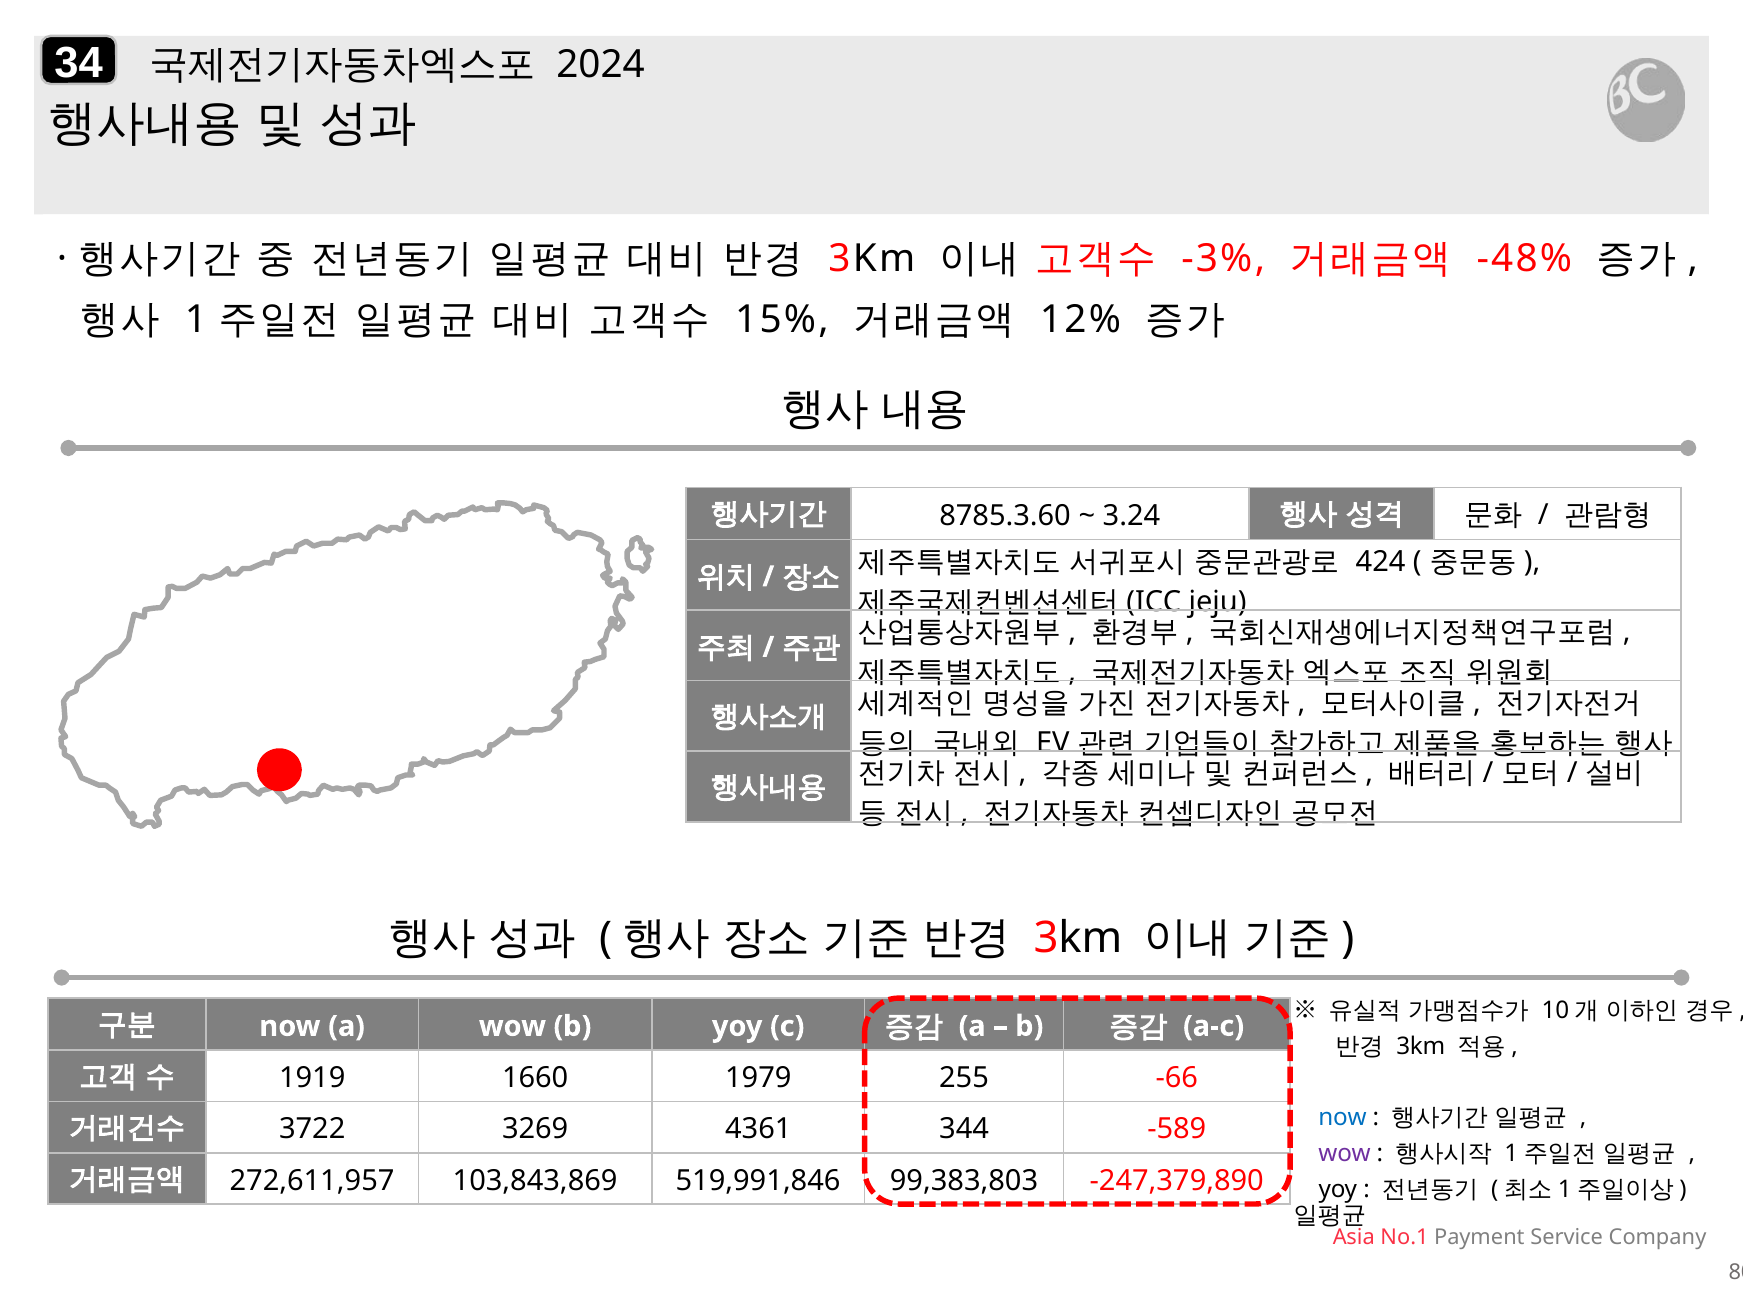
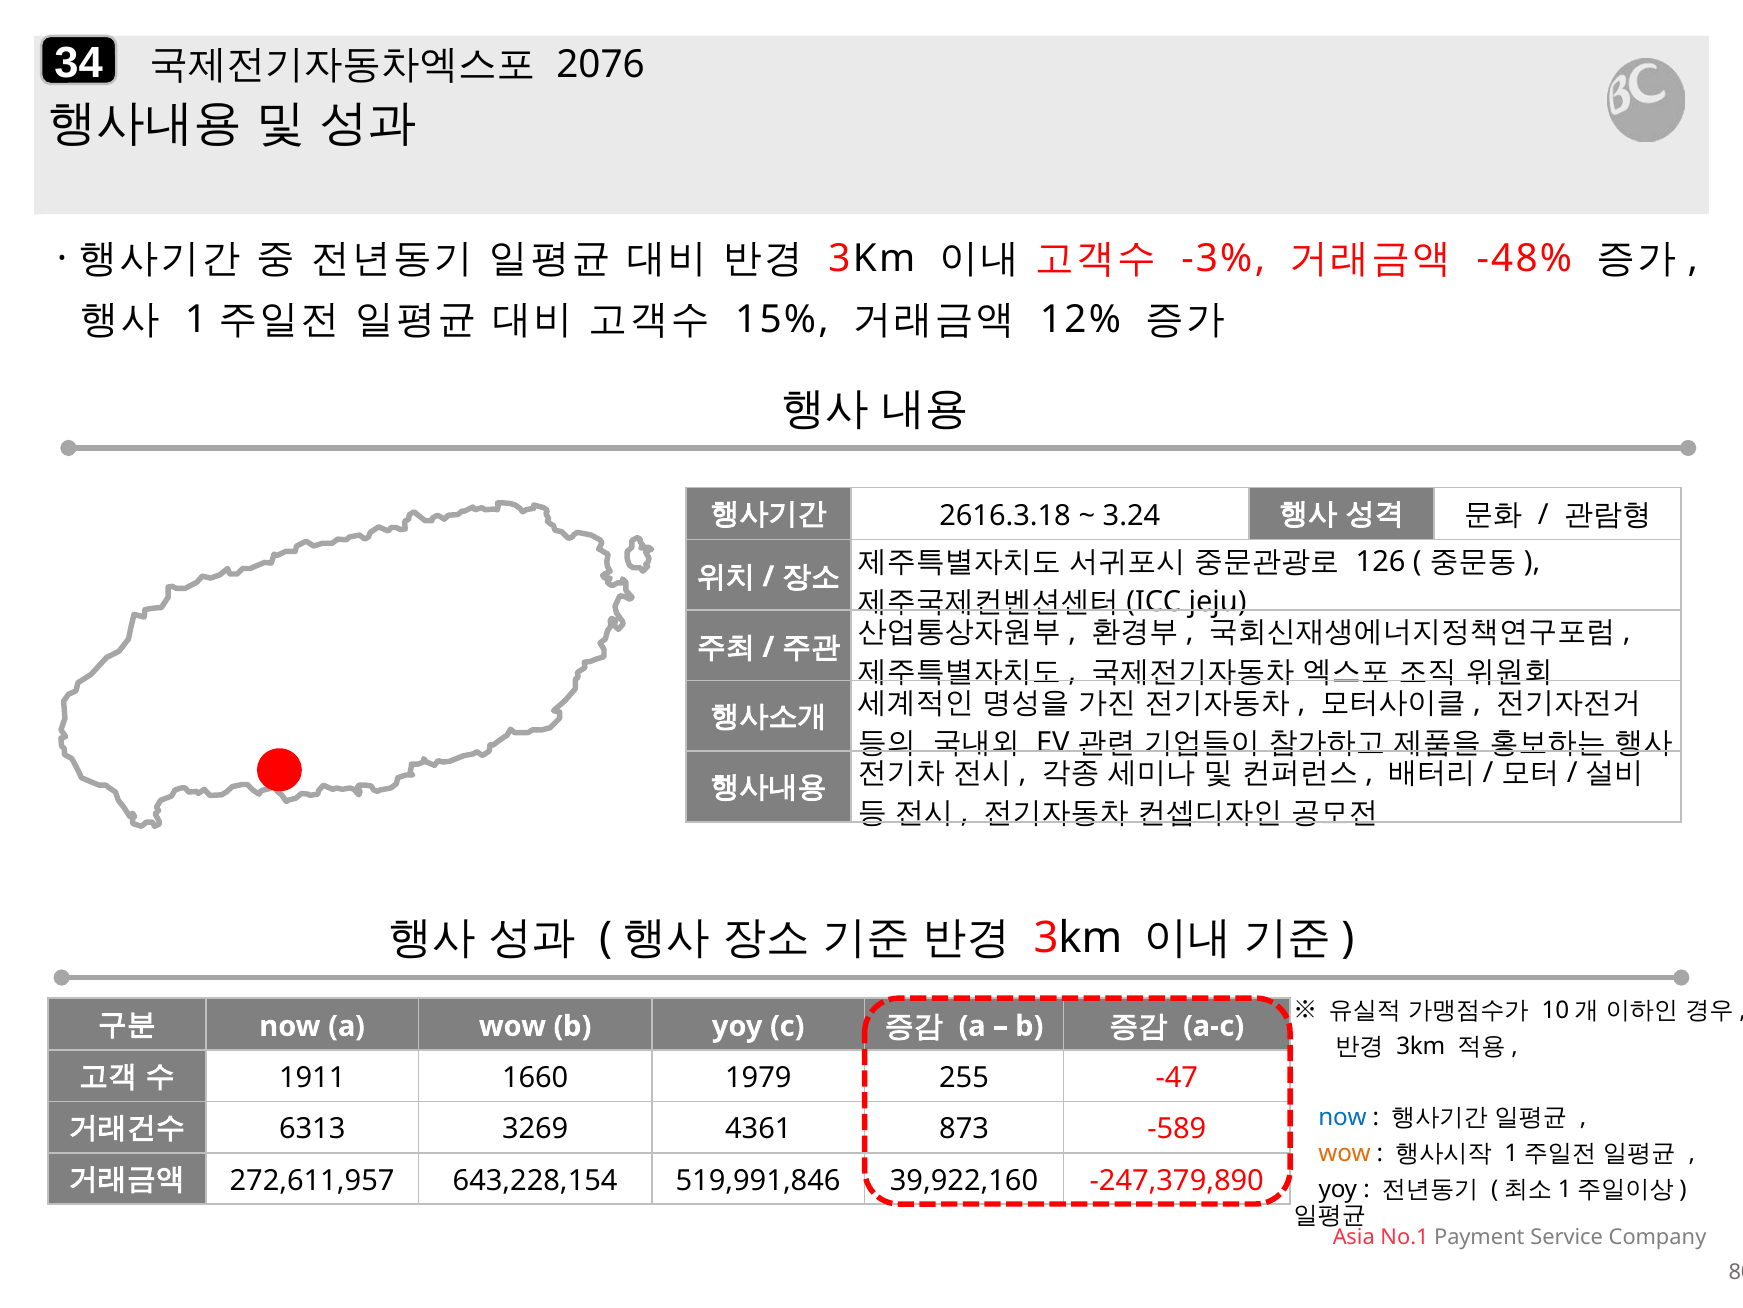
2024: 2024 -> 2076
8785.3.60: 8785.3.60 -> 2616.3.18
424: 424 -> 126
1919: 1919 -> 1911
-66: -66 -> -47
3722: 3722 -> 6313
344: 344 -> 873
wow at (1345, 1153) colour: purple -> orange
103,843,869: 103,843,869 -> 643,228,154
99,383,803: 99,383,803 -> 39,922,160
